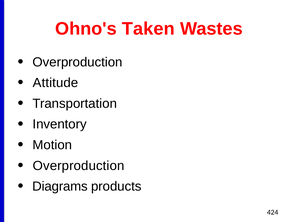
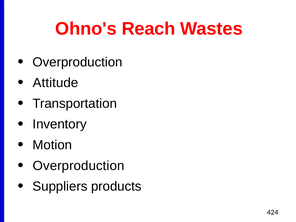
Taken: Taken -> Reach
Diagrams: Diagrams -> Suppliers
